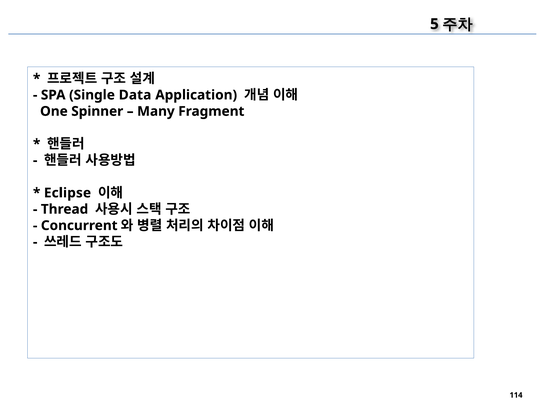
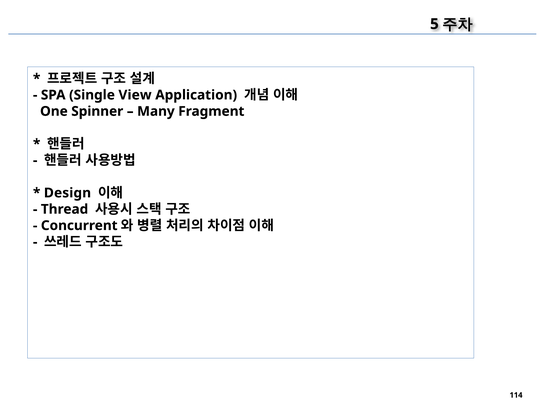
Data: Data -> View
Eclipse: Eclipse -> Design
